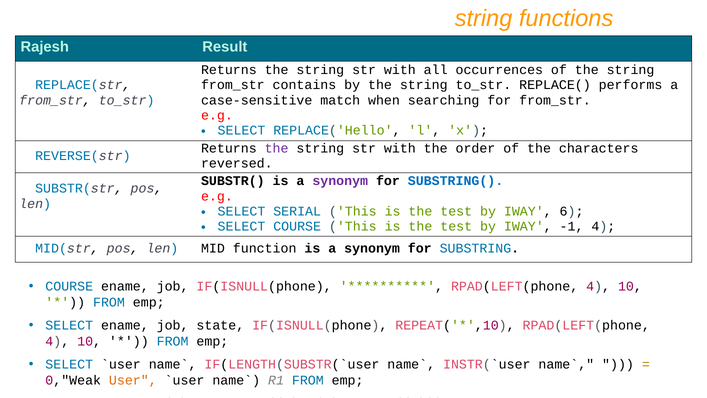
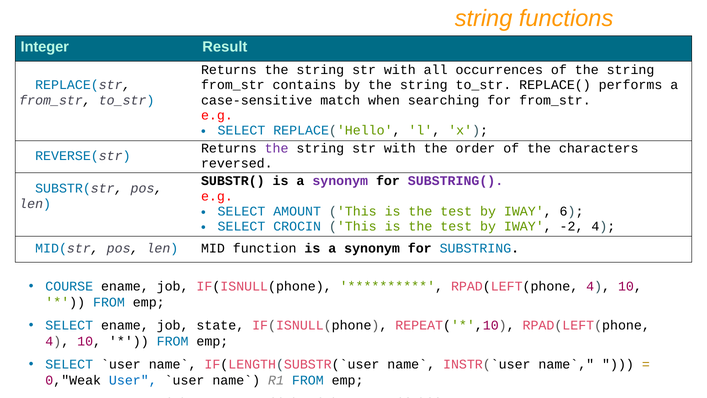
Rajesh: Rajesh -> Integer
SUBSTRING( colour: blue -> purple
SERIAL: SERIAL -> AMOUNT
SELECT COURSE: COURSE -> CROCIN
-1: -1 -> -2
User colour: orange -> blue
